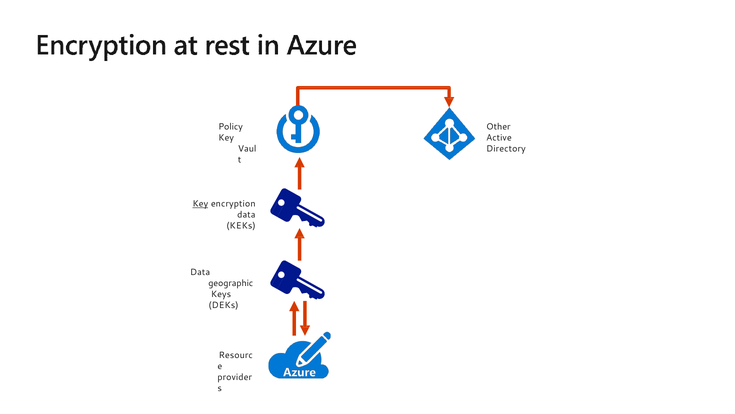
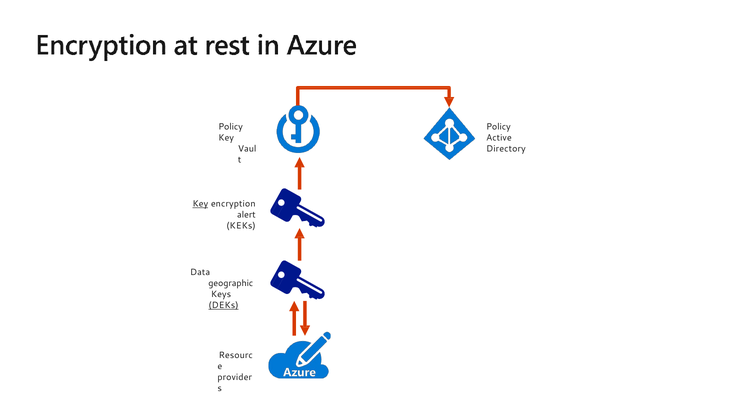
Other at (498, 127): Other -> Policy
data at (246, 215): data -> alert
DEKs underline: none -> present
